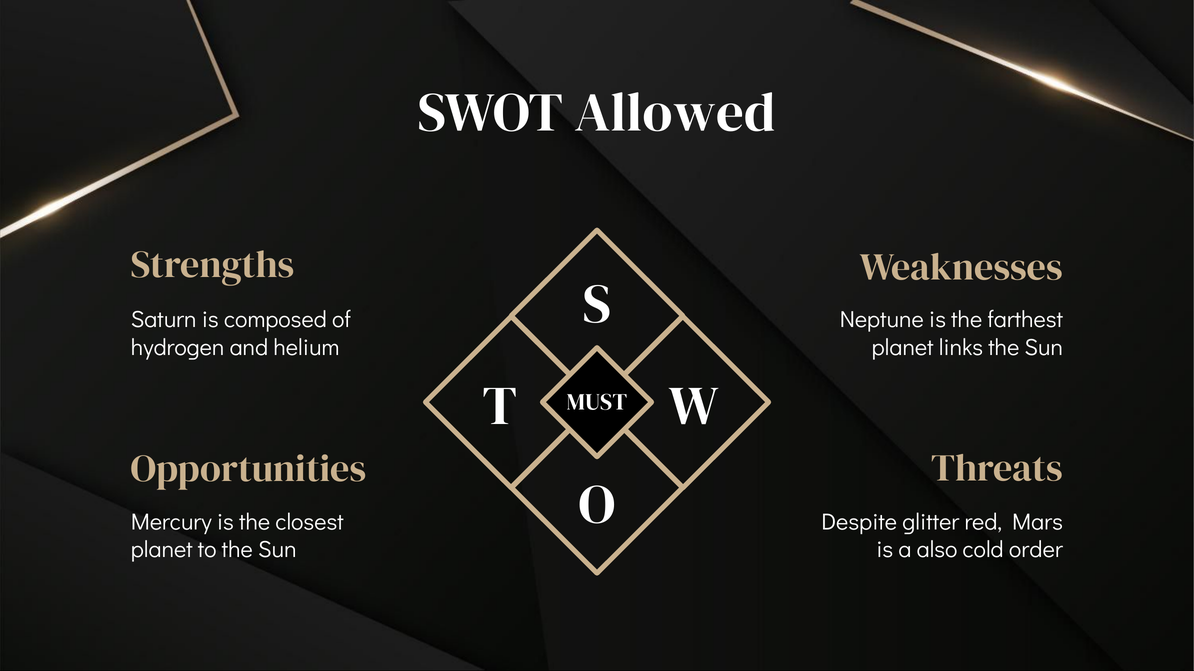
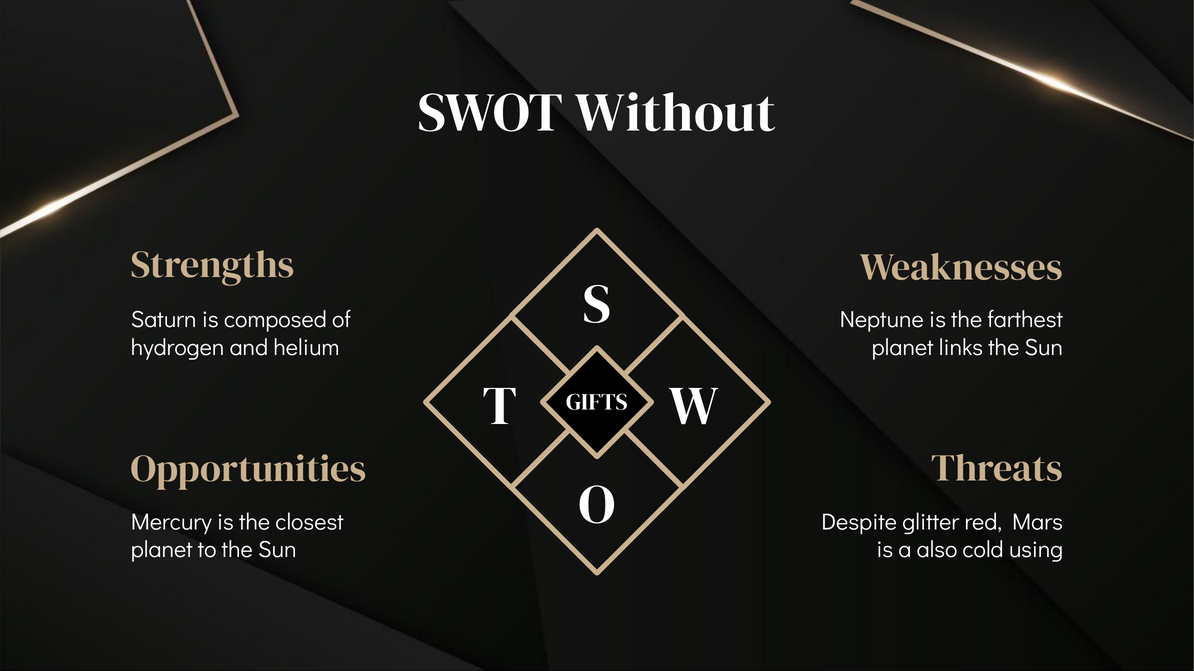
Allowed: Allowed -> Without
MUST: MUST -> GIFTS
order: order -> using
